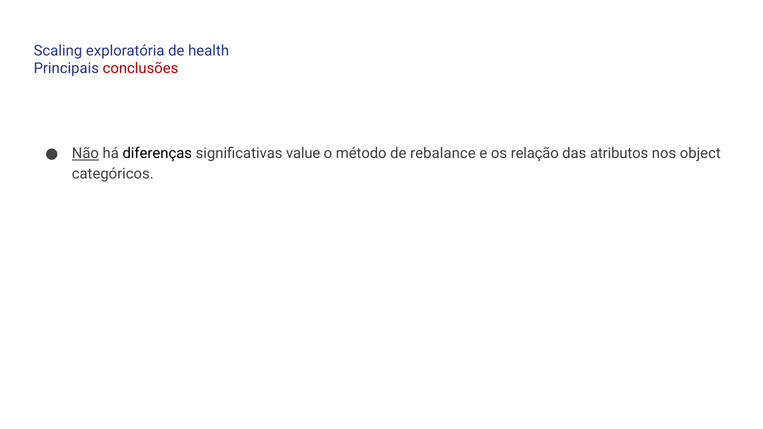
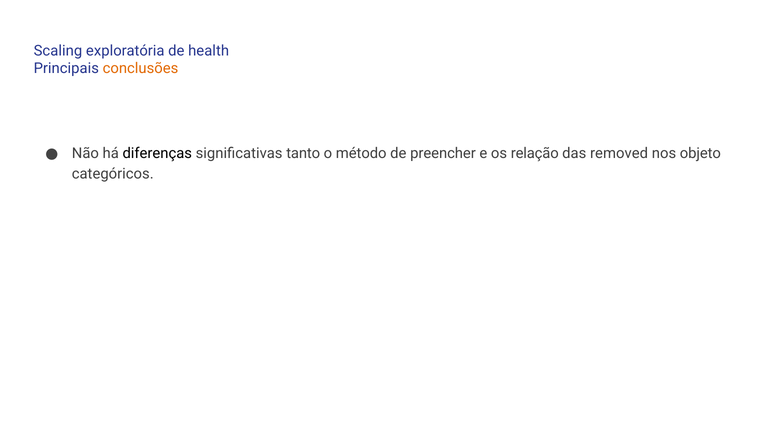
conclusões colour: red -> orange
Não underline: present -> none
value: value -> tanto
rebalance: rebalance -> preencher
atributos: atributos -> removed
object: object -> objeto
